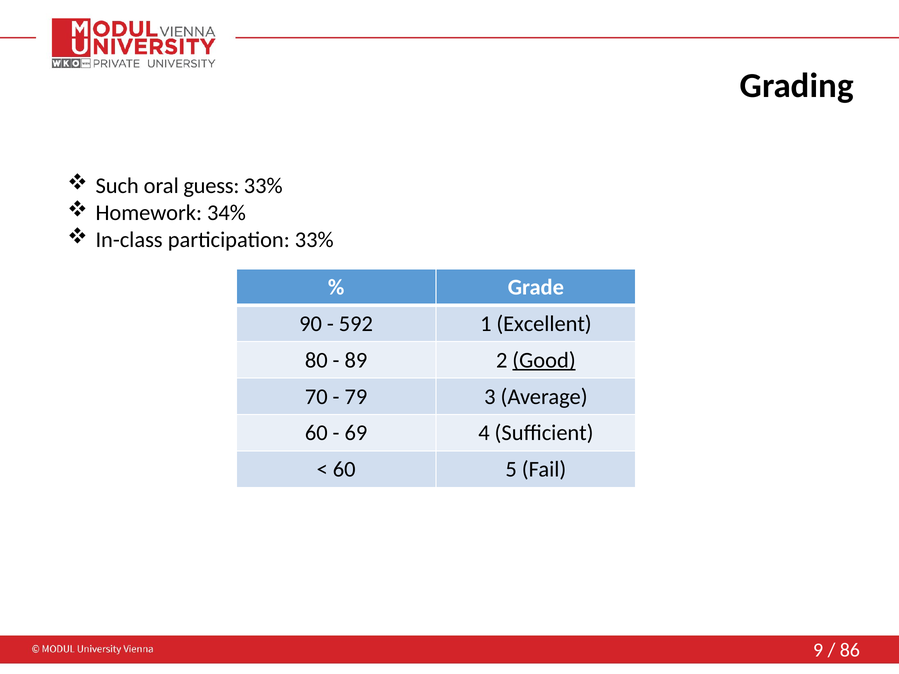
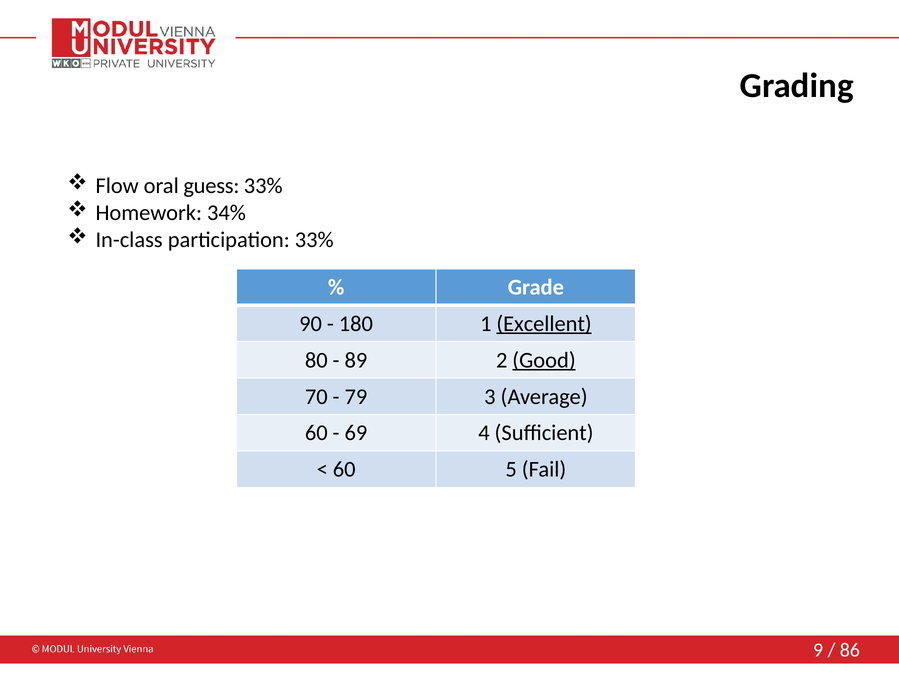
Such: Such -> Flow
592: 592 -> 180
Excellent underline: none -> present
